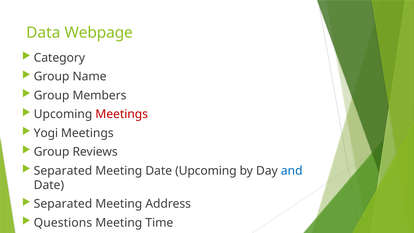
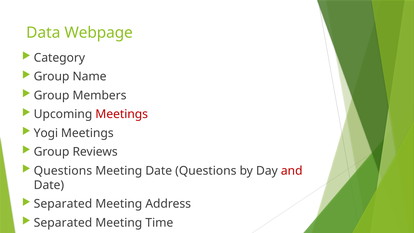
Separated at (63, 171): Separated -> Questions
Date Upcoming: Upcoming -> Questions
and colour: blue -> red
Questions at (63, 223): Questions -> Separated
